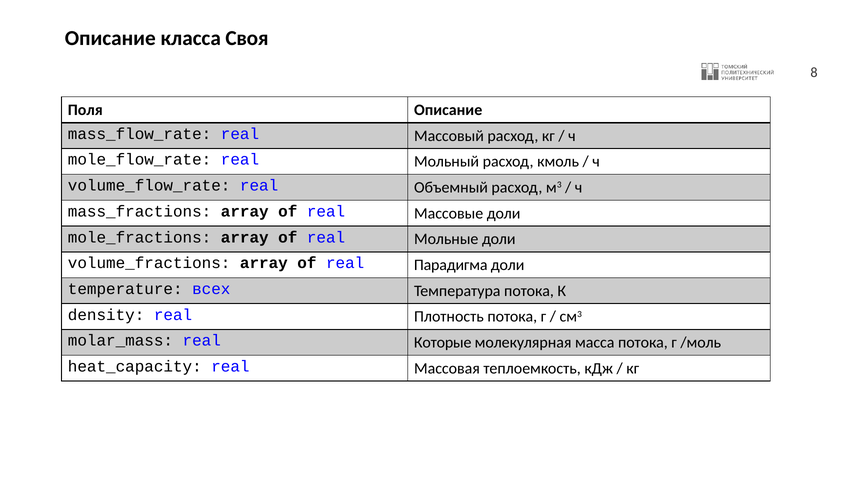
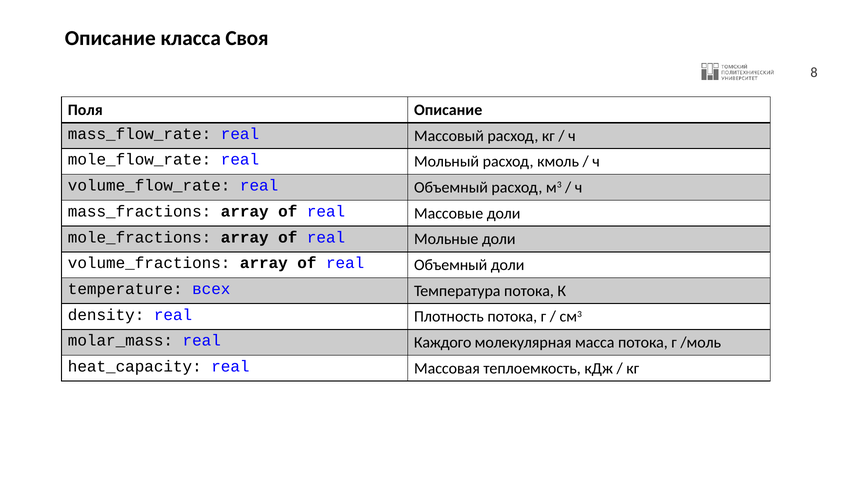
of real Парадигма: Парадигма -> Объемный
Которые: Которые -> Каждого
